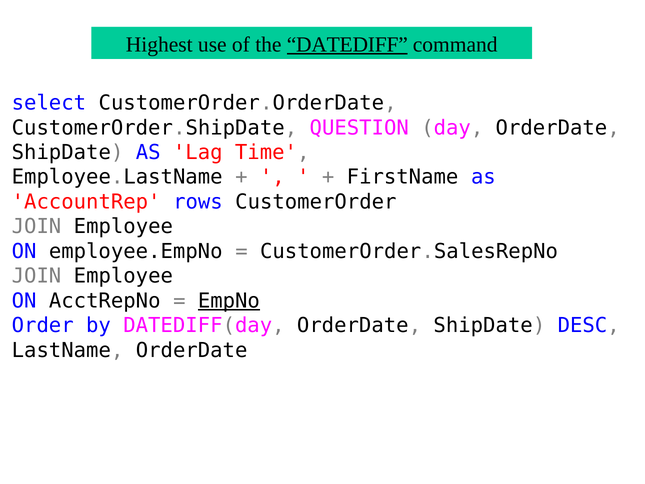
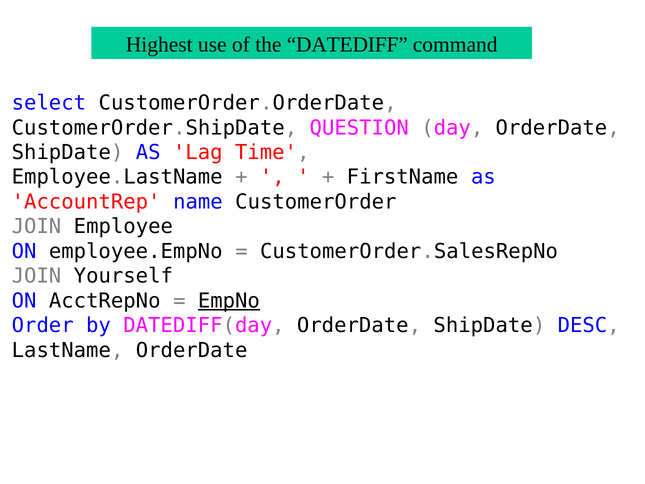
DATEDIFF underline: present -> none
rows: rows -> name
Employee at (123, 276): Employee -> Yourself
